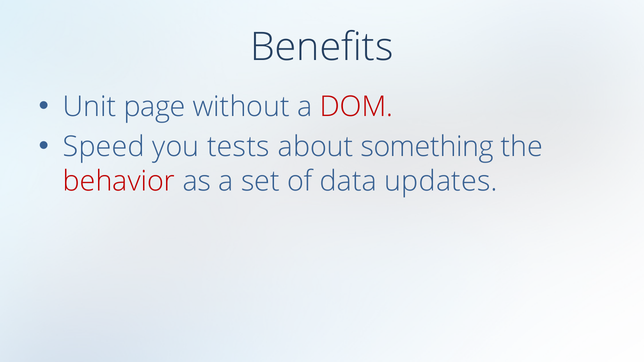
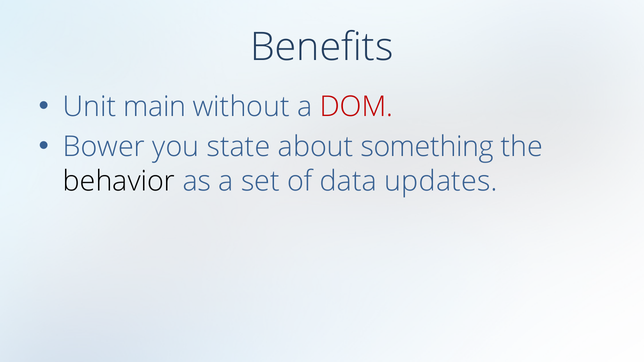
page: page -> main
Speed: Speed -> Bower
tests: tests -> state
behavior colour: red -> black
